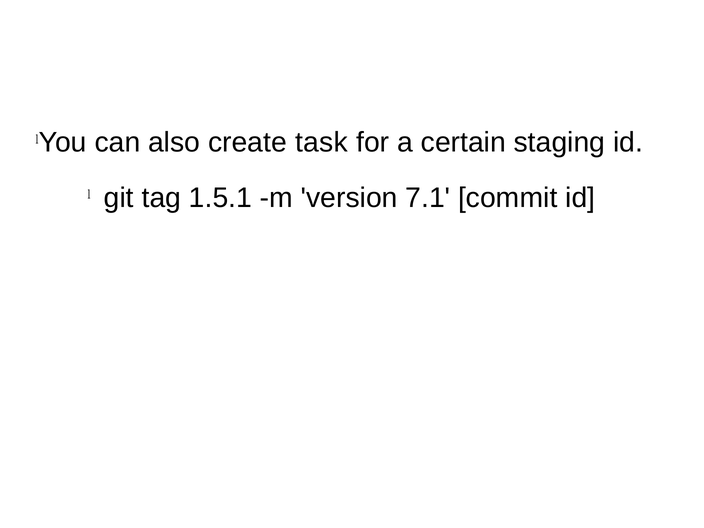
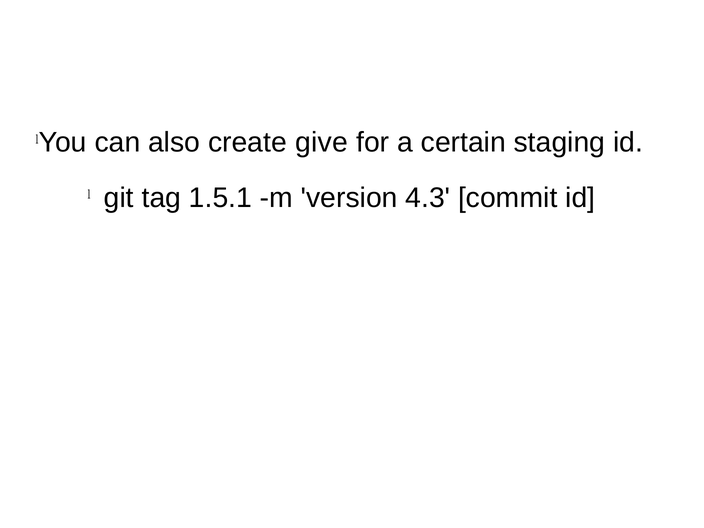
task: task -> give
7.1: 7.1 -> 4.3
